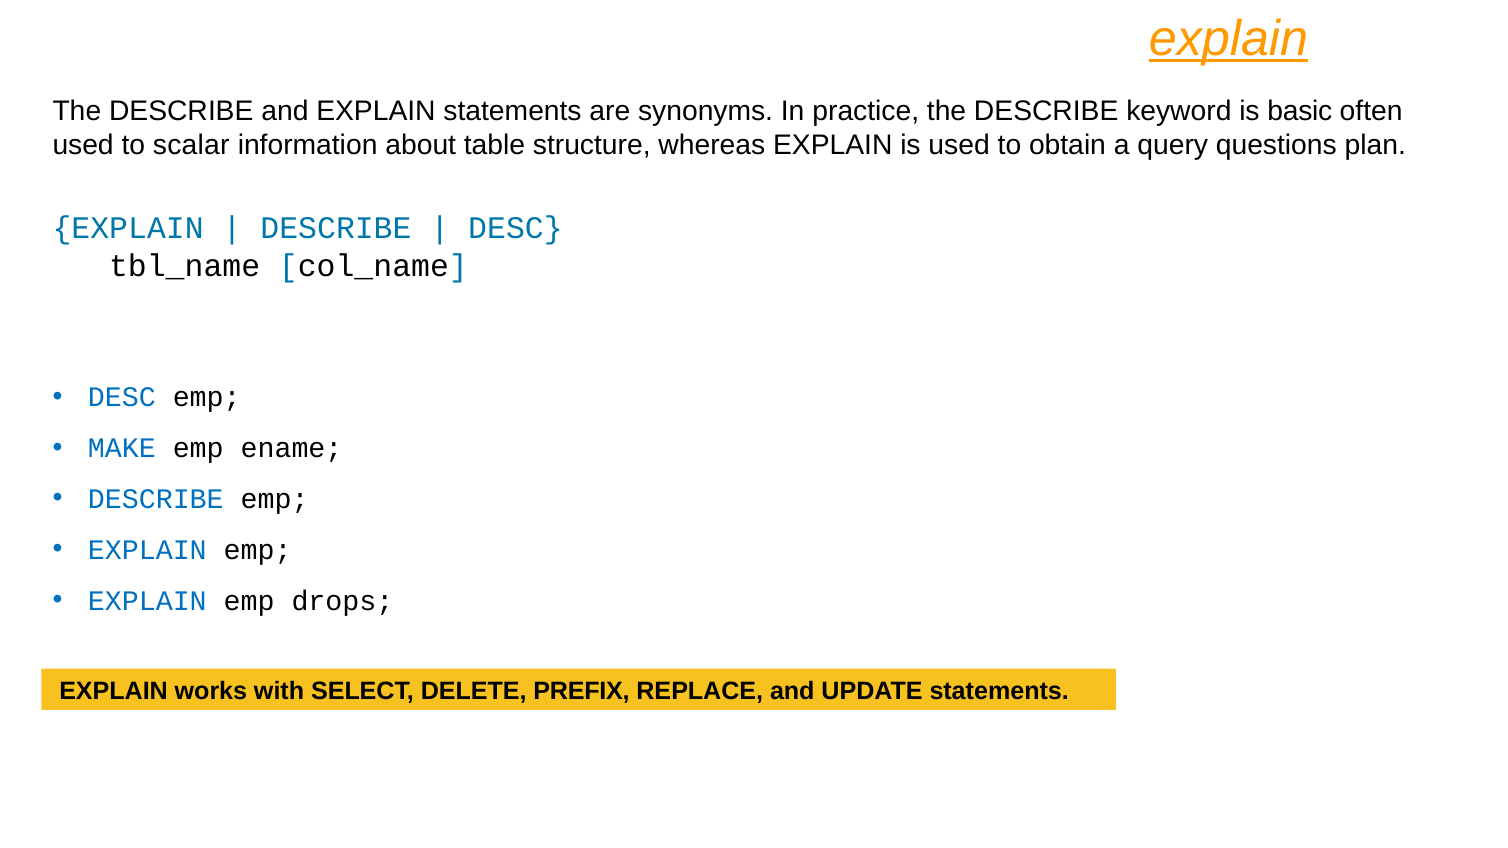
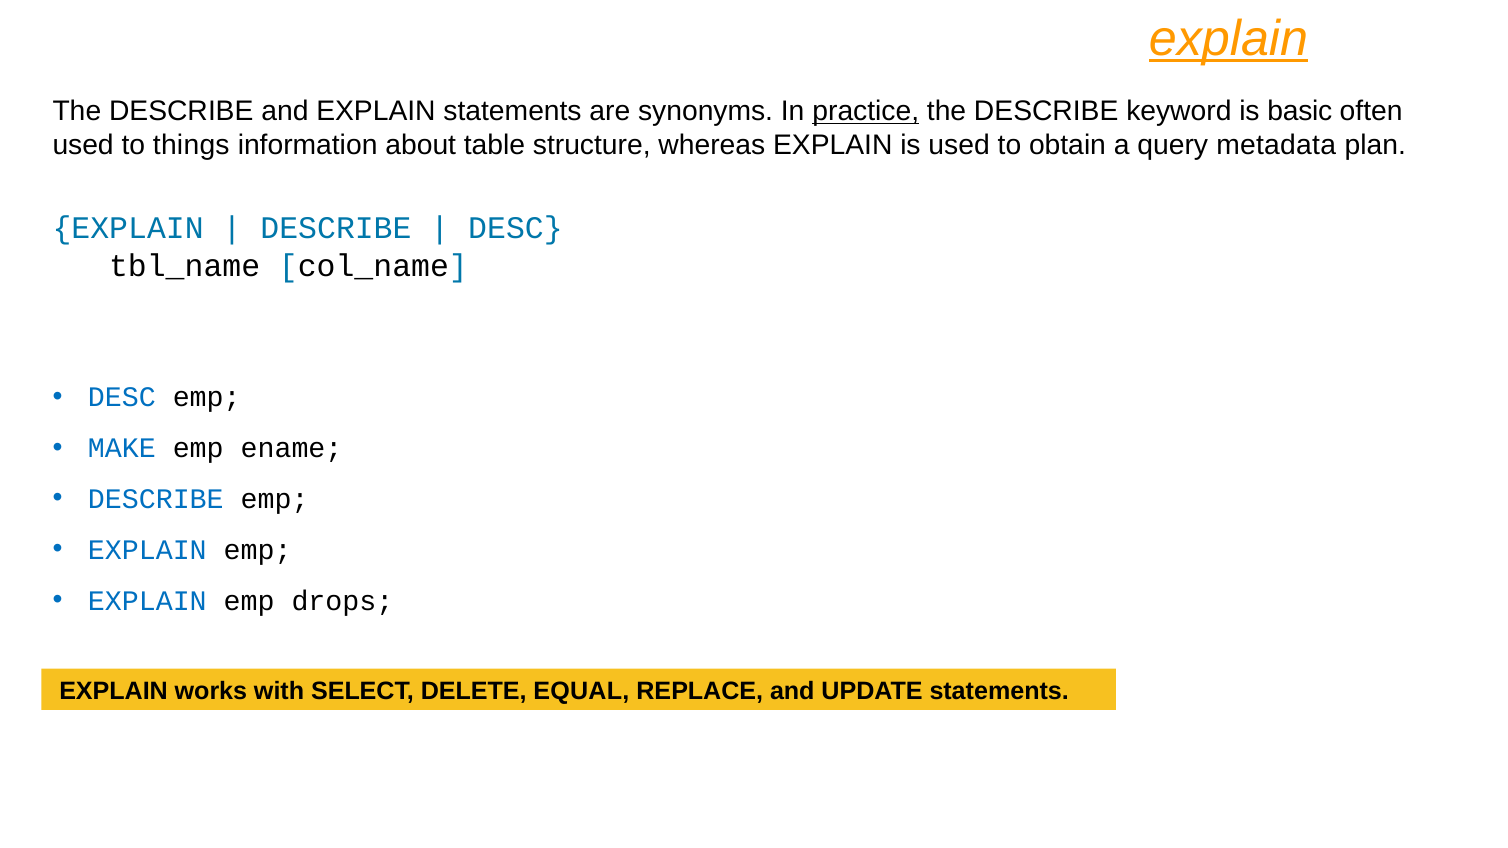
practice underline: none -> present
scalar: scalar -> things
questions: questions -> metadata
PREFIX: PREFIX -> EQUAL
